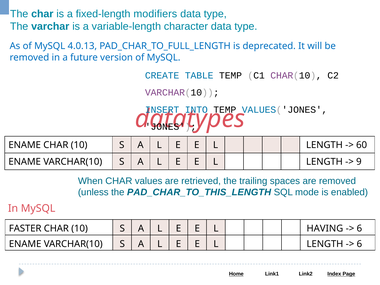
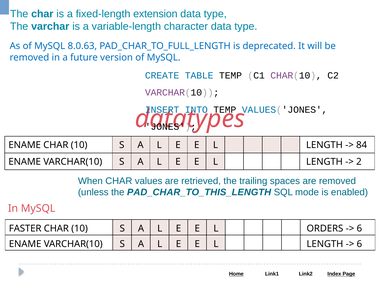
modifiers: modifiers -> extension
4.0.13: 4.0.13 -> 8.0.63
60: 60 -> 84
9: 9 -> 2
HAVING: HAVING -> ORDERS
